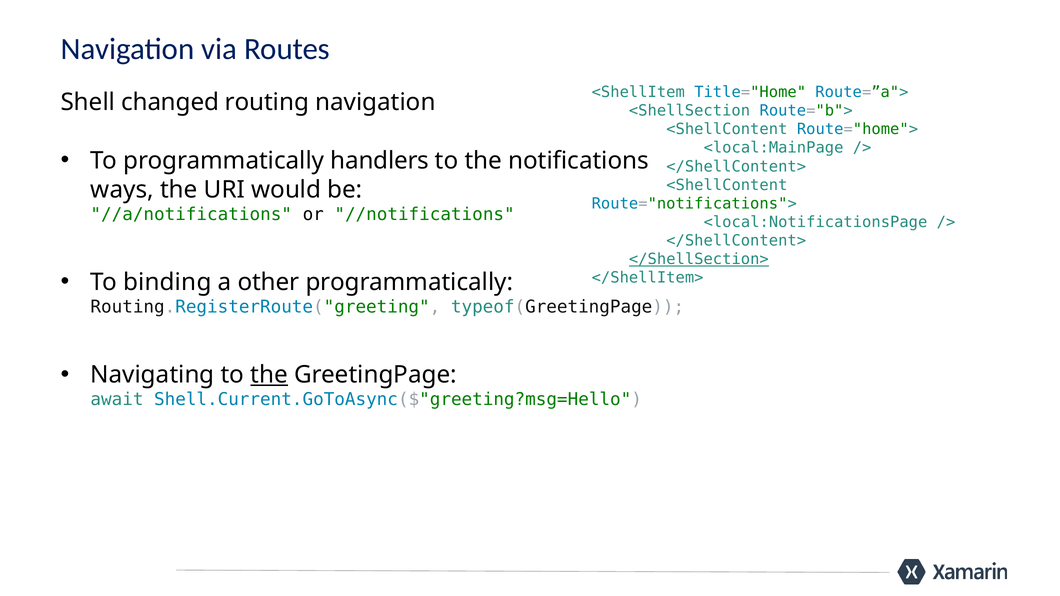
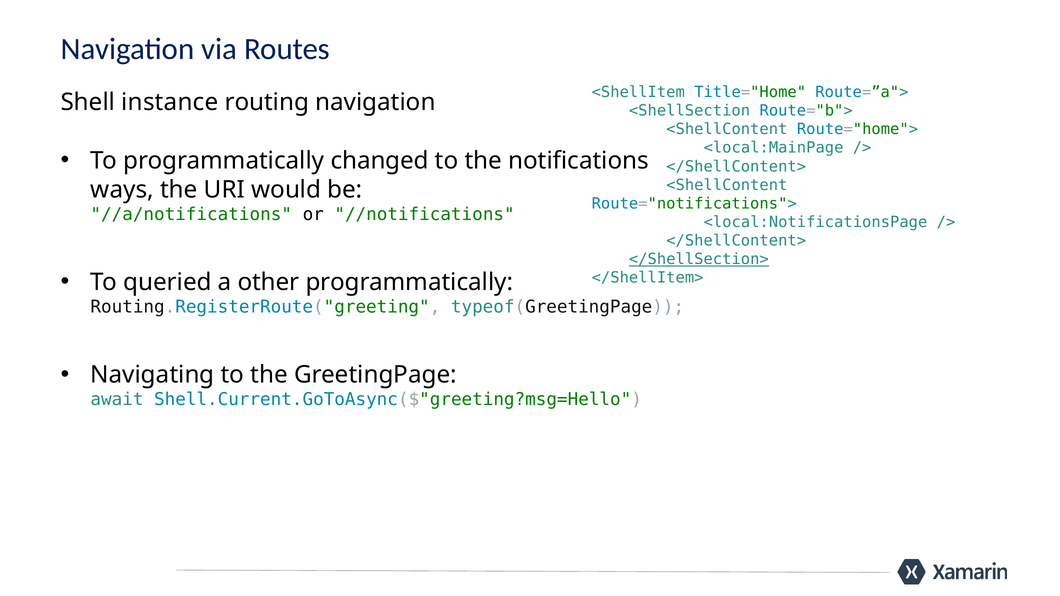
changed: changed -> instance
handlers: handlers -> changed
binding: binding -> queried
the at (269, 375) underline: present -> none
